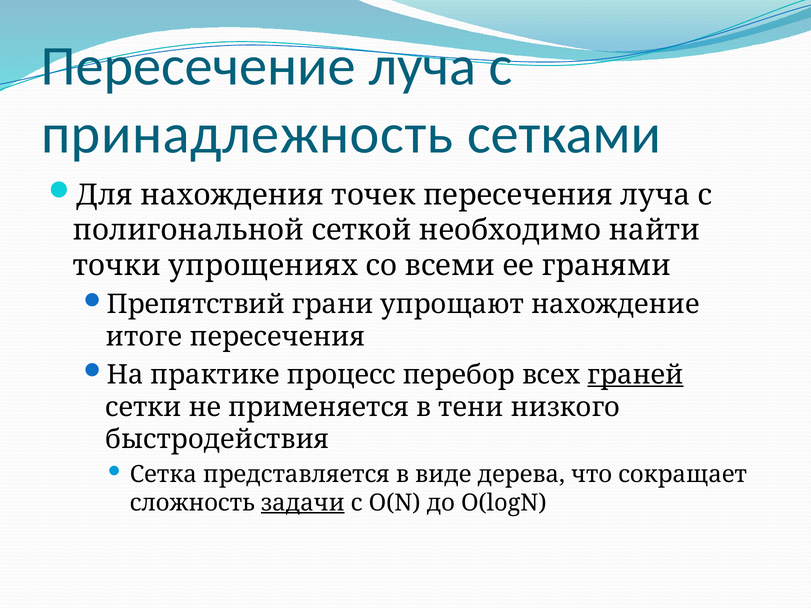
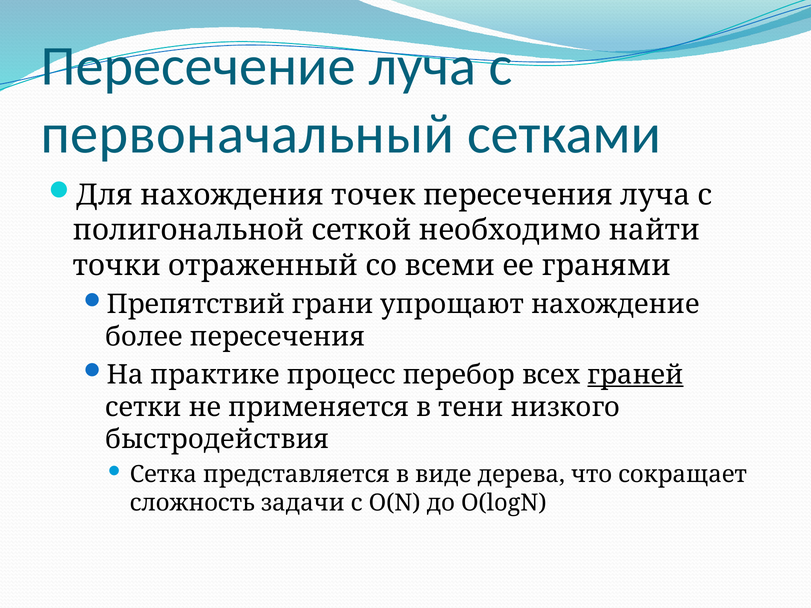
принадлежность: принадлежность -> первоначальный
упрощениях: упрощениях -> отраженный
итоге: итоге -> более
задачи underline: present -> none
